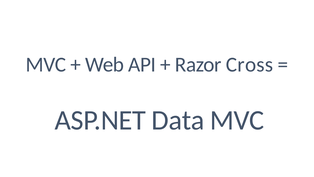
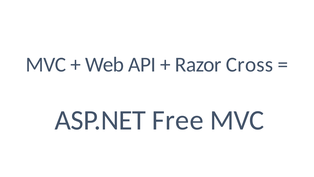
Data: Data -> Free
